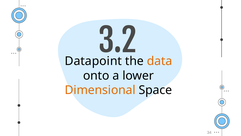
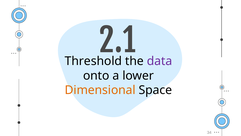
3.2: 3.2 -> 2.1
Datapoint: Datapoint -> Threshold
data colour: orange -> purple
